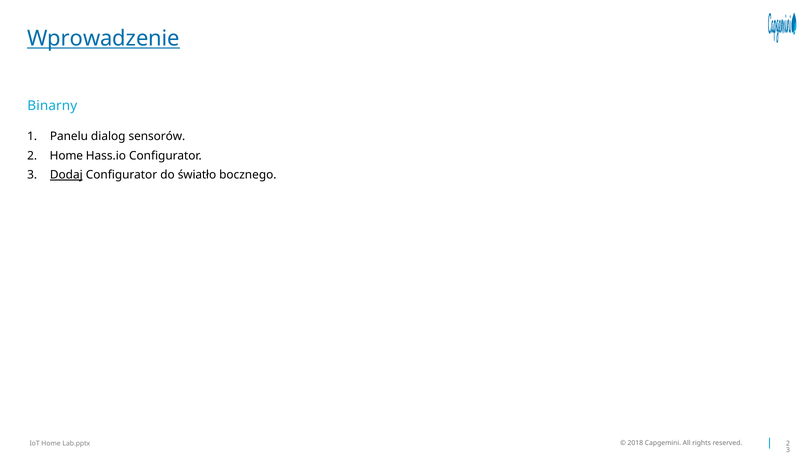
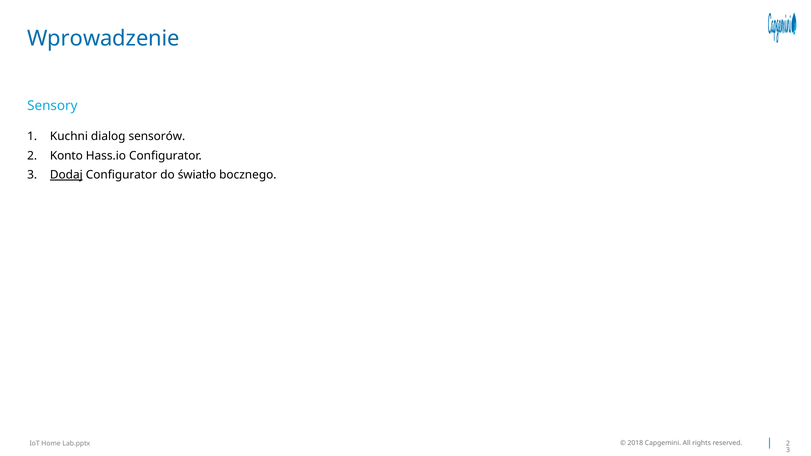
Wprowadzenie underline: present -> none
Binarny: Binarny -> Sensory
Panelu: Panelu -> Kuchni
Home at (66, 156): Home -> Konto
